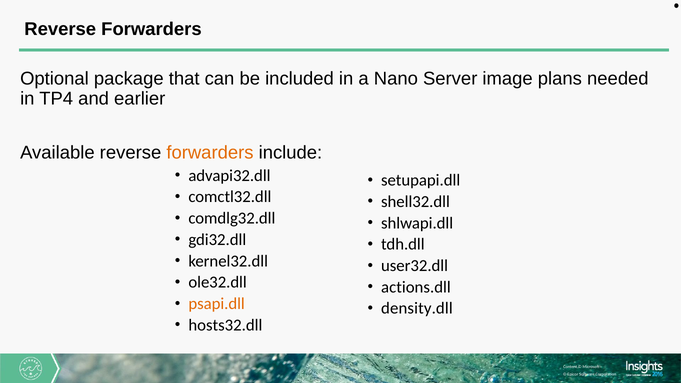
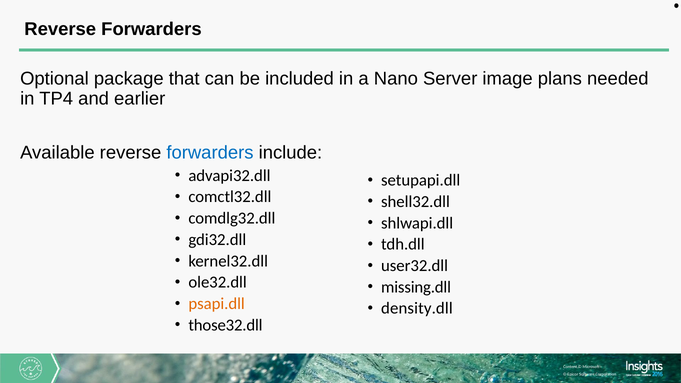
forwarders at (210, 153) colour: orange -> blue
actions.dll: actions.dll -> missing.dll
hosts32.dll: hosts32.dll -> those32.dll
